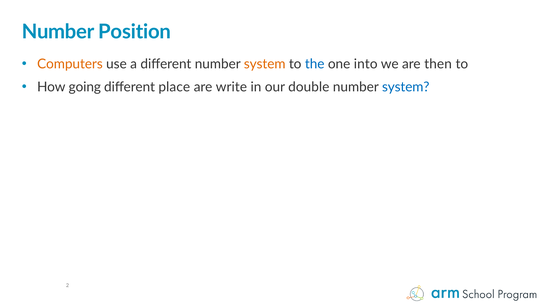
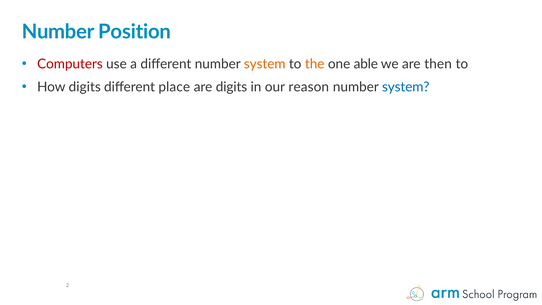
Computers colour: orange -> red
the colour: blue -> orange
into: into -> able
How going: going -> digits
are write: write -> digits
double: double -> reason
